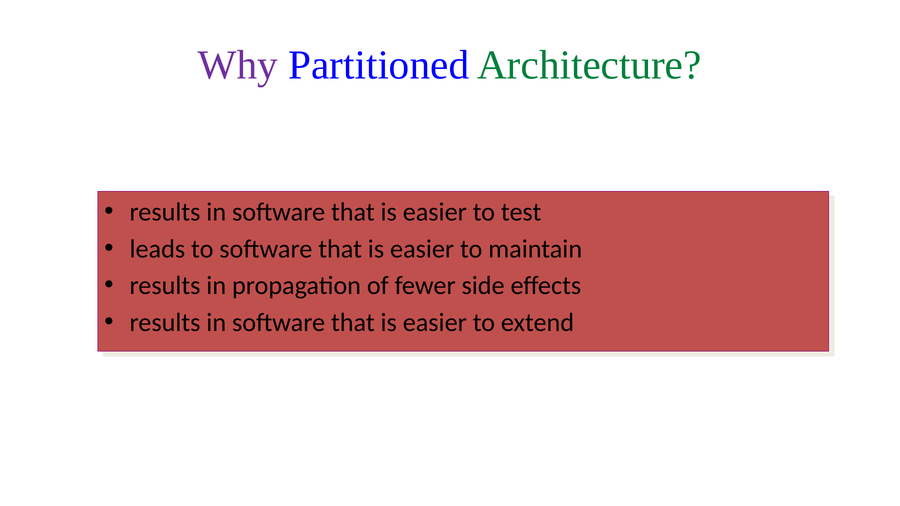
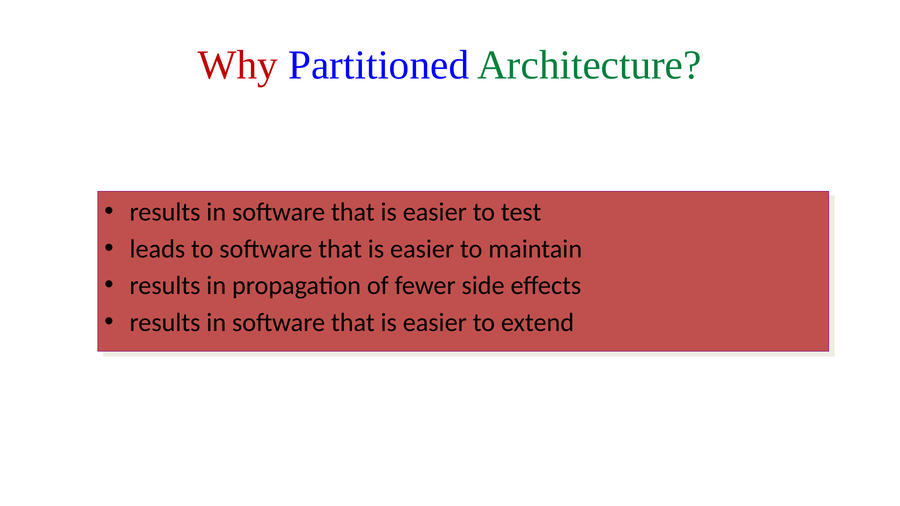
Why colour: purple -> red
